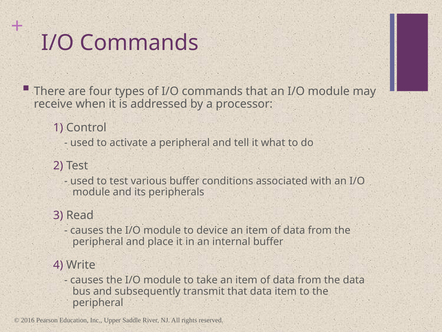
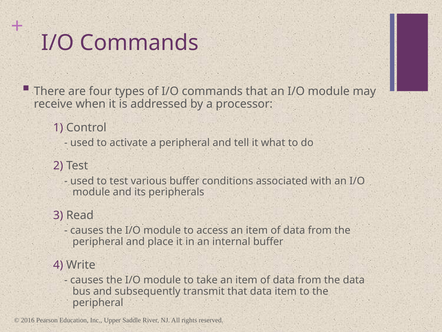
device: device -> access
